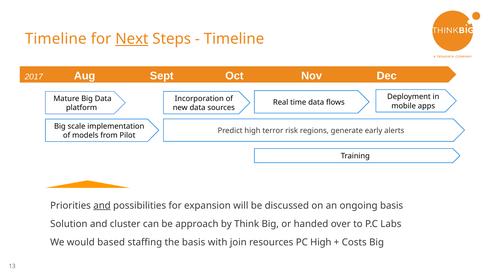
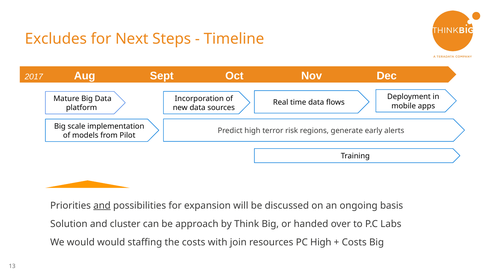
Timeline at (56, 39): Timeline -> Excludes
Next underline: present -> none
would based: based -> would
the basis: basis -> costs
